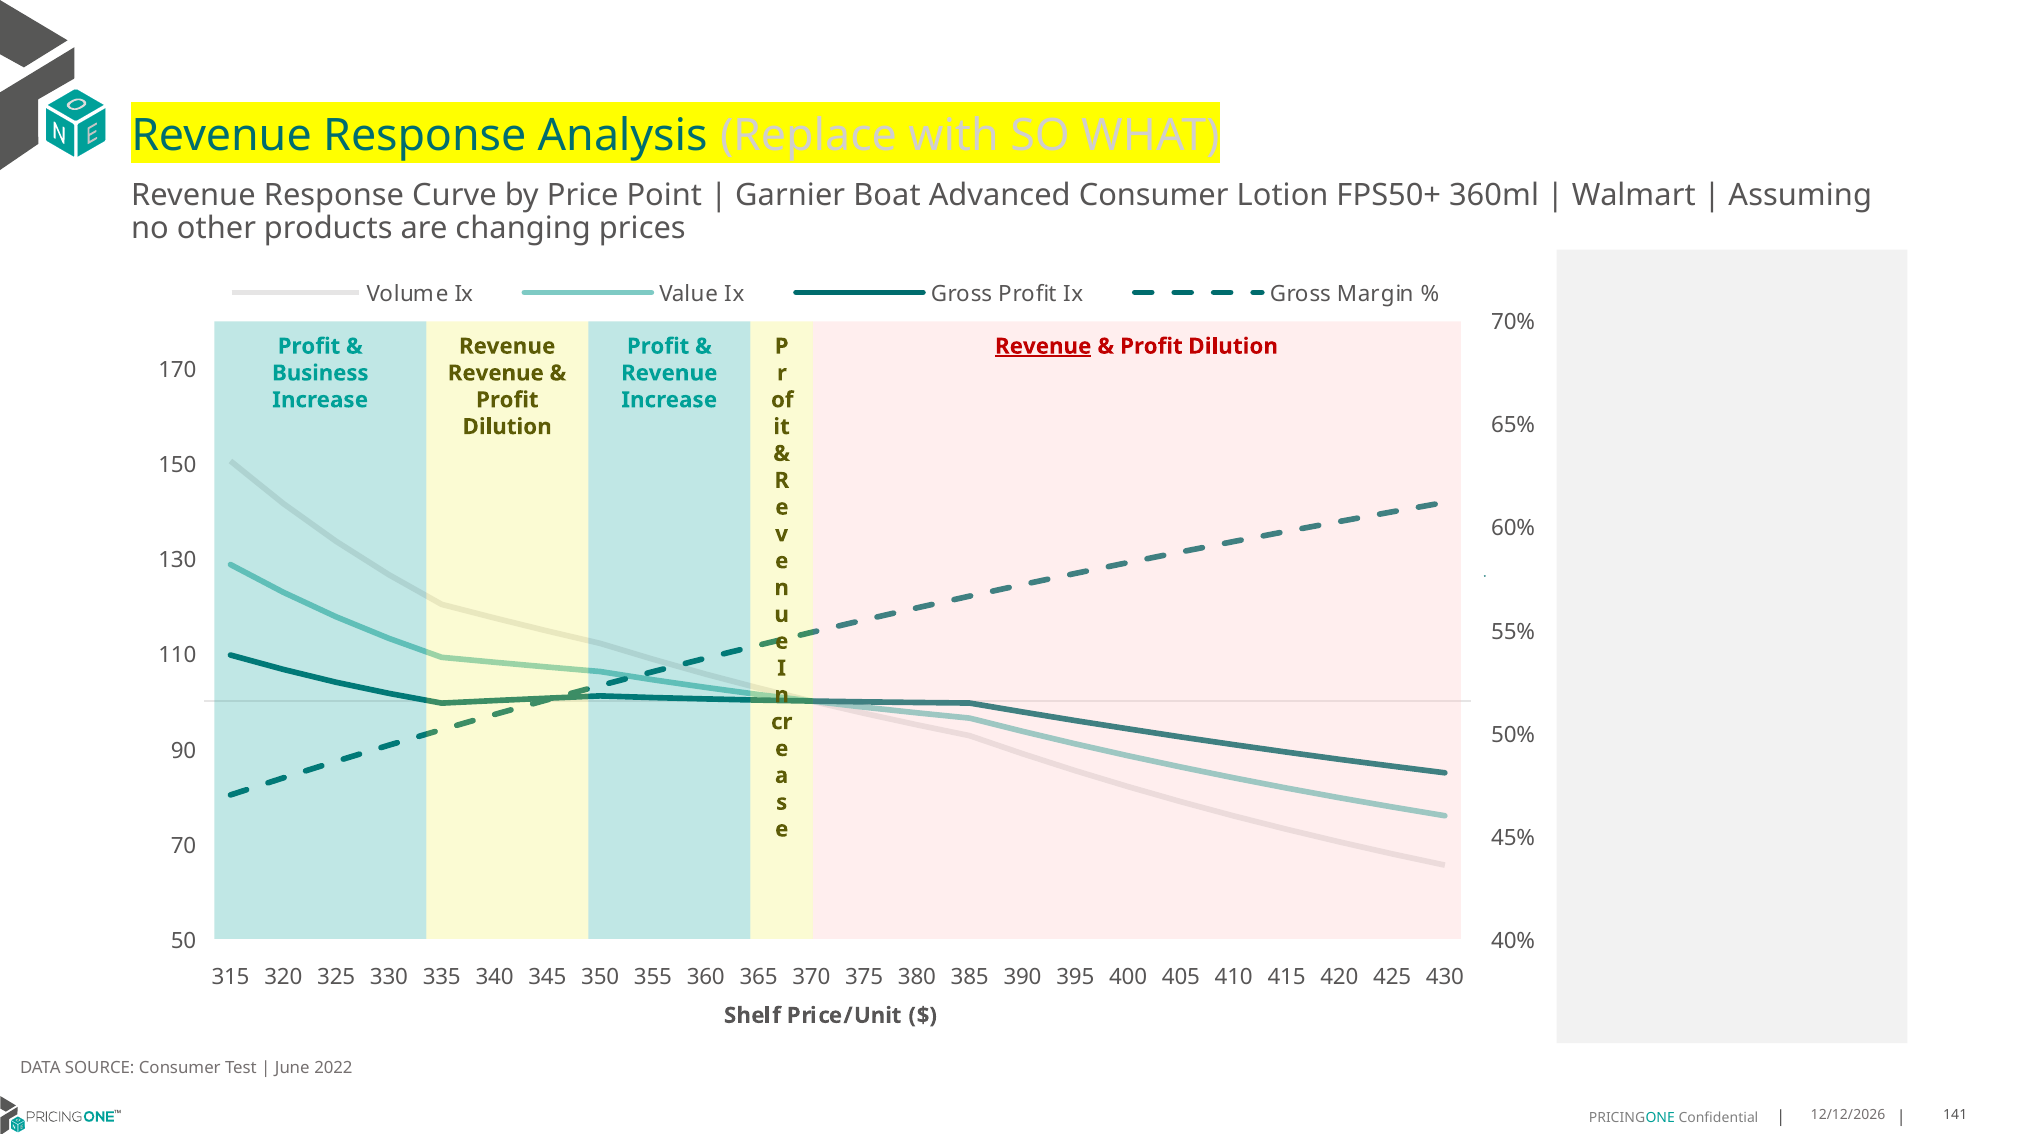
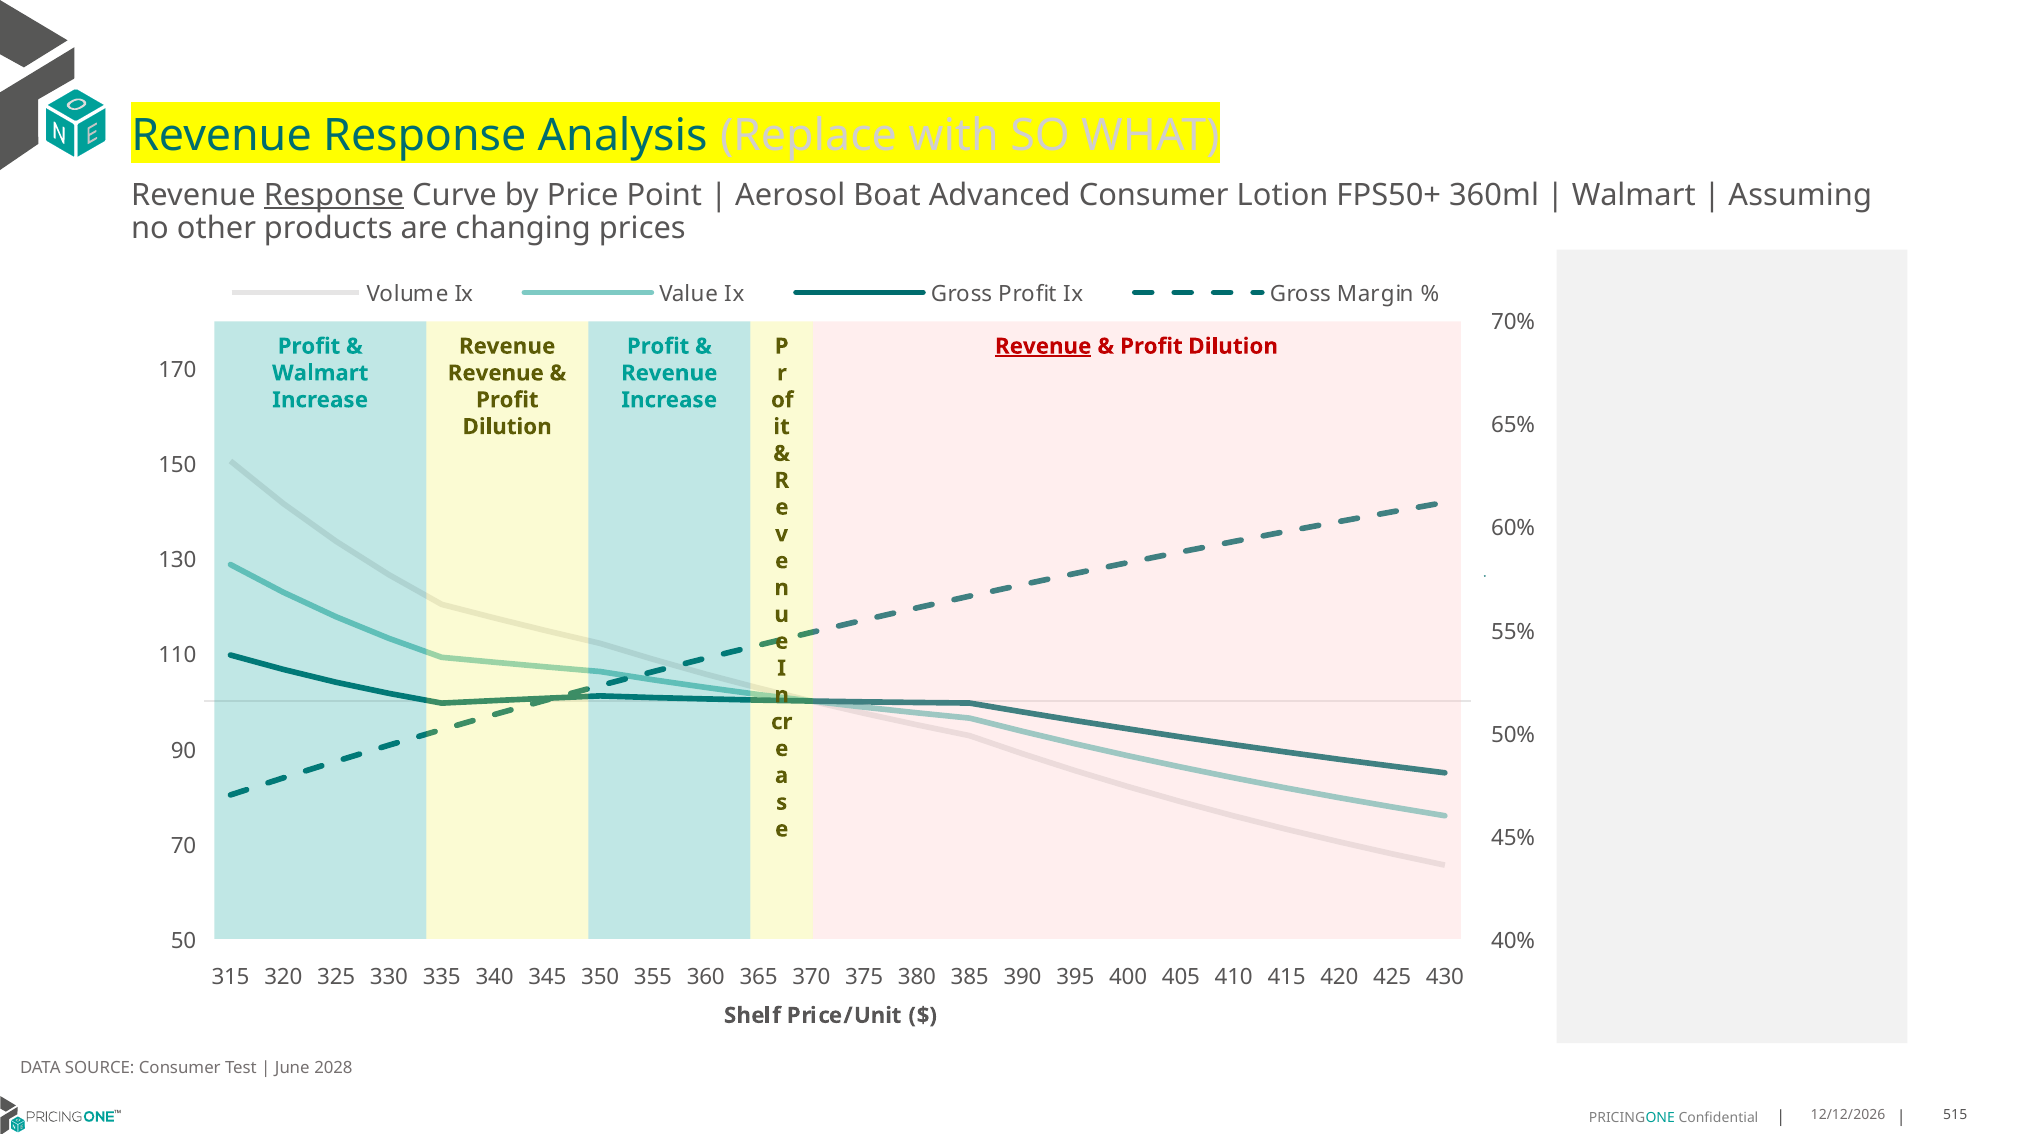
Response at (334, 195) underline: none -> present
Garnier: Garnier -> Aerosol
Business at (320, 373): Business -> Walmart
2022: 2022 -> 2028
141: 141 -> 515
